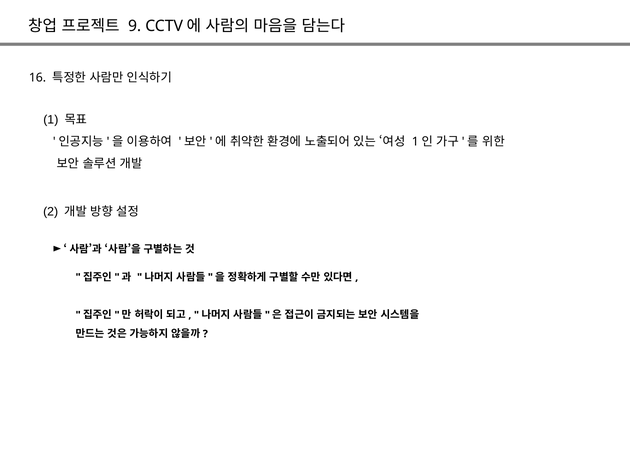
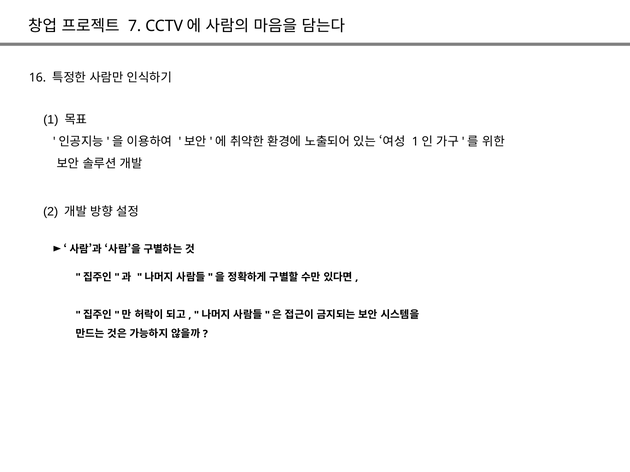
9: 9 -> 7
